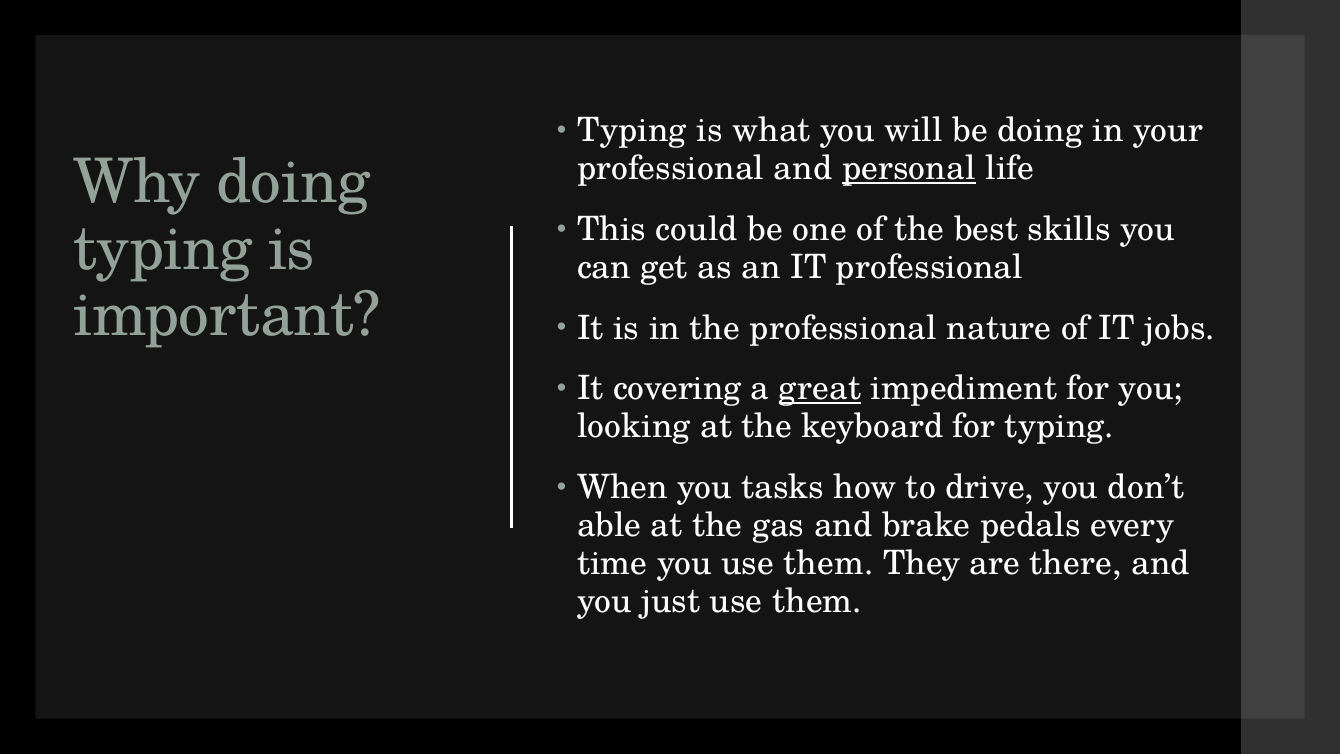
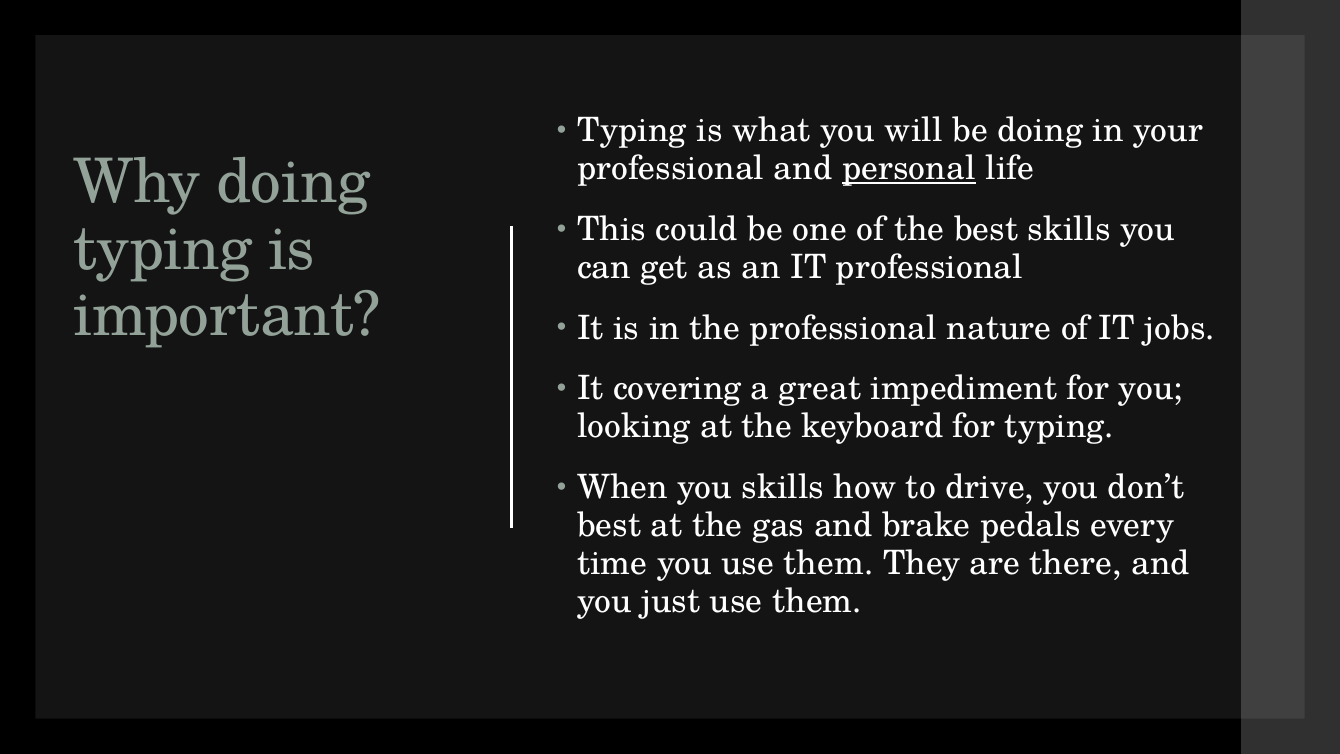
great underline: present -> none
you tasks: tasks -> skills
able at (609, 525): able -> best
